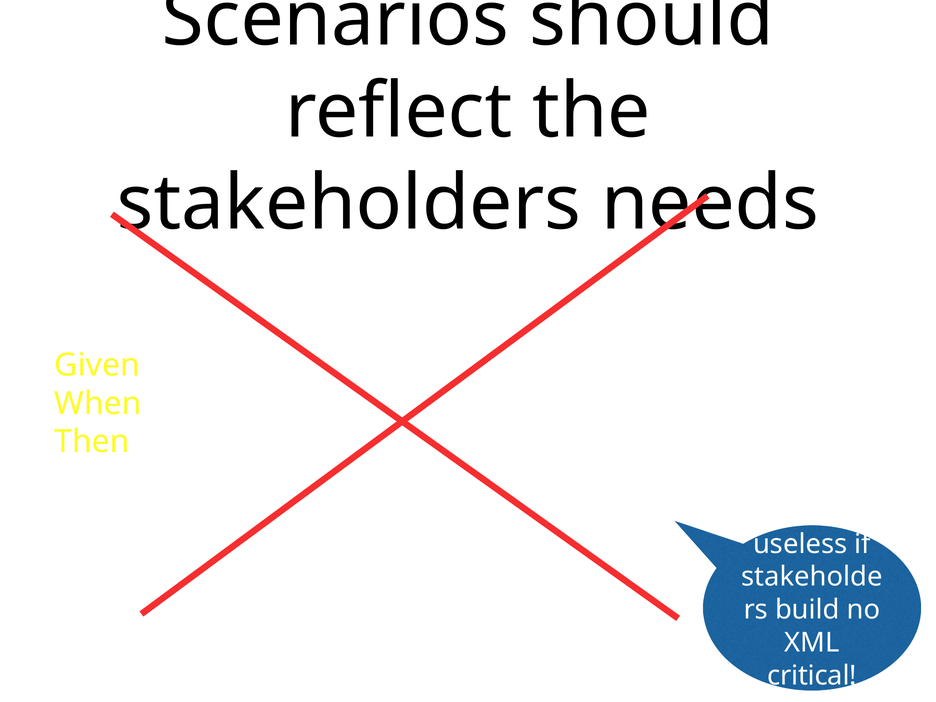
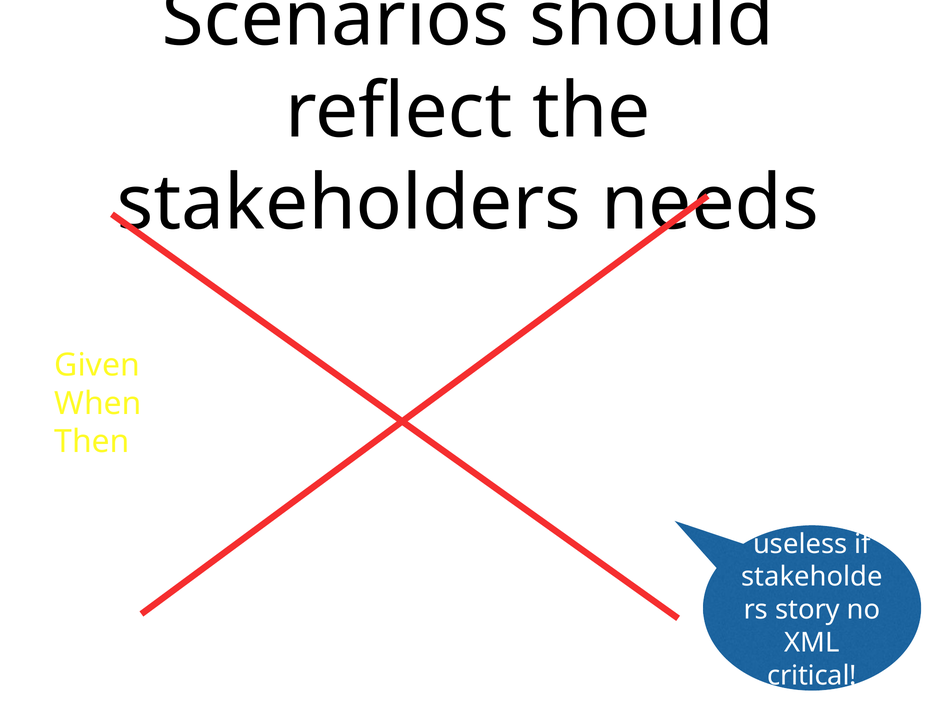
build: build -> story
